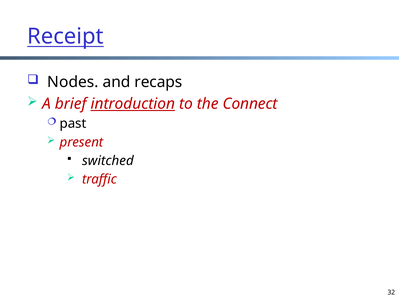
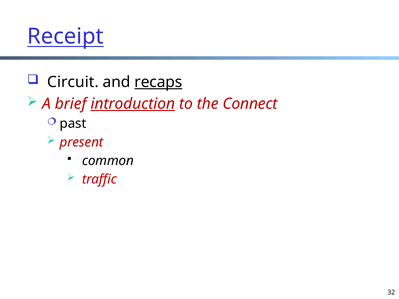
Nodes: Nodes -> Circuit
recaps underline: none -> present
switched: switched -> common
